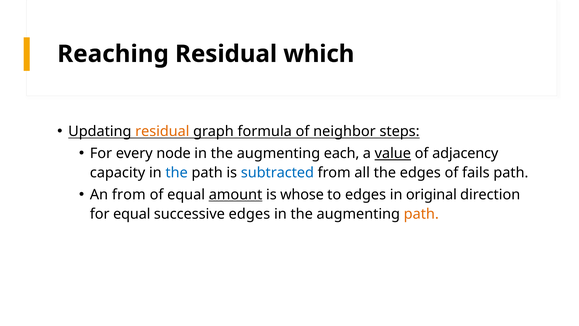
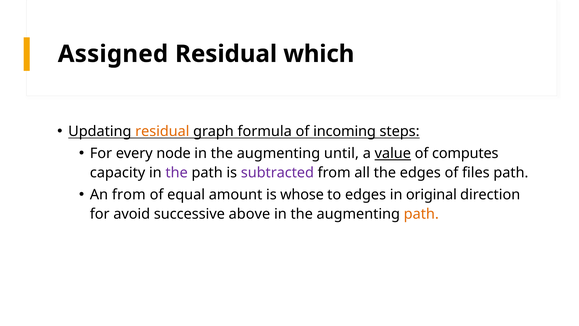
Reaching: Reaching -> Assigned
neighbor: neighbor -> incoming
each: each -> until
adjacency: adjacency -> computes
the at (177, 172) colour: blue -> purple
subtracted colour: blue -> purple
fails: fails -> files
amount underline: present -> none
for equal: equal -> avoid
successive edges: edges -> above
